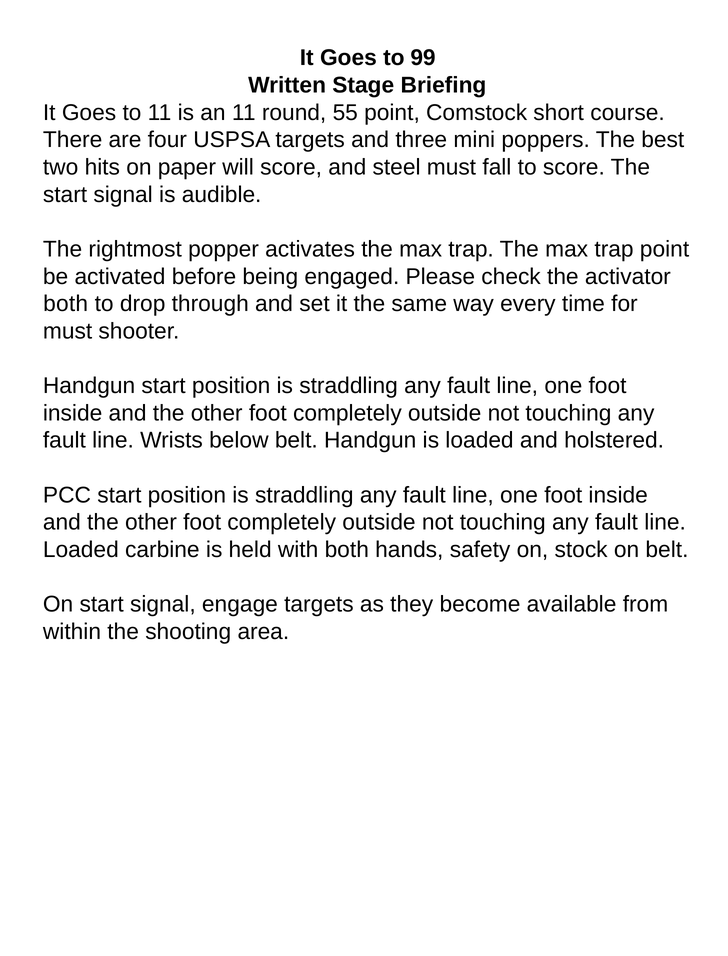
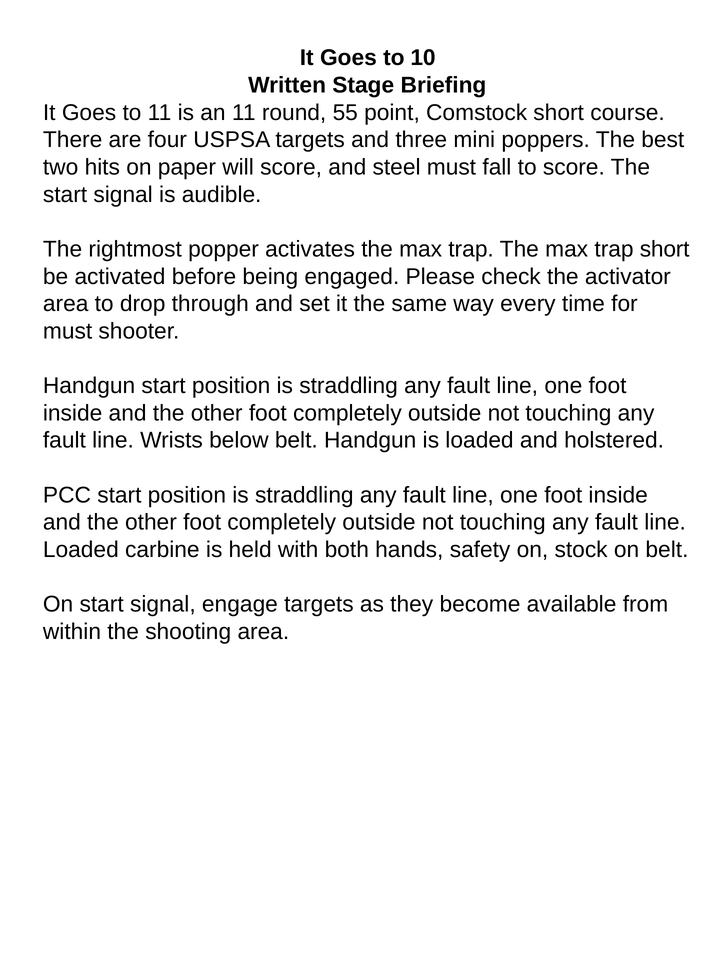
99: 99 -> 10
trap point: point -> short
both at (66, 304): both -> area
